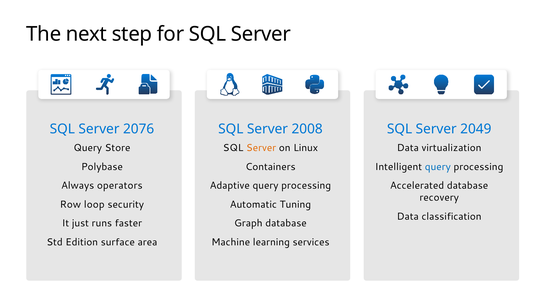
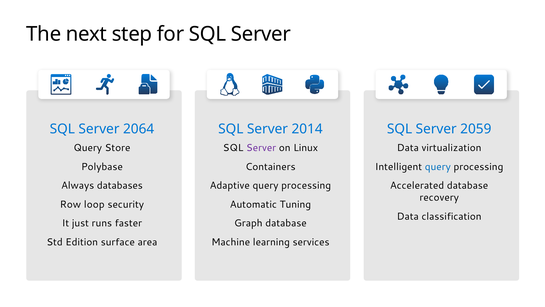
2076: 2076 -> 2064
2008: 2008 -> 2014
2049: 2049 -> 2059
Server at (261, 148) colour: orange -> purple
operators: operators -> databases
